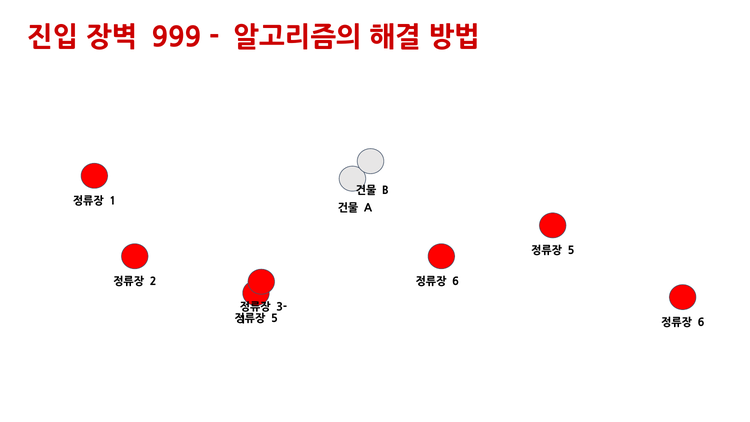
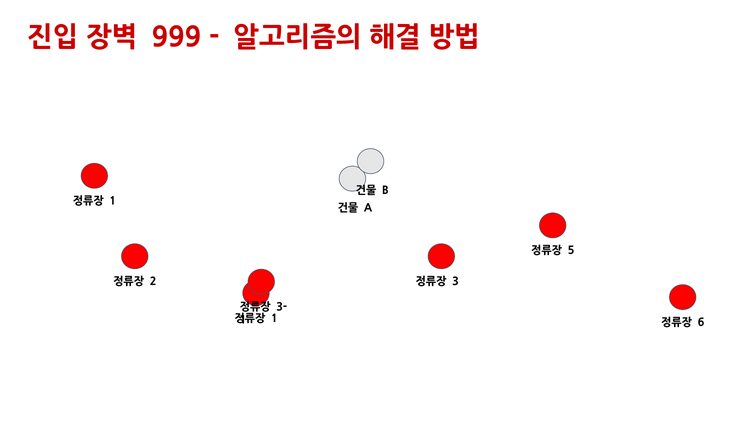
6 at (455, 282): 6 -> 3
5 at (274, 318): 5 -> 1
